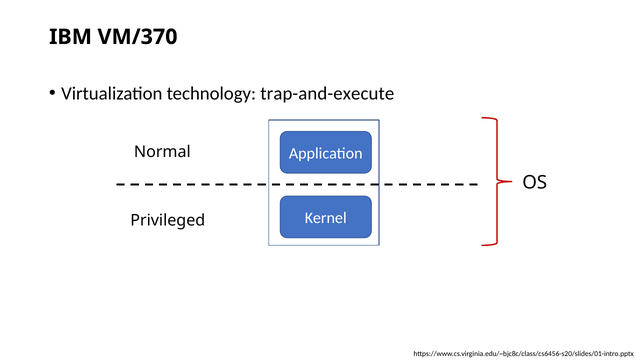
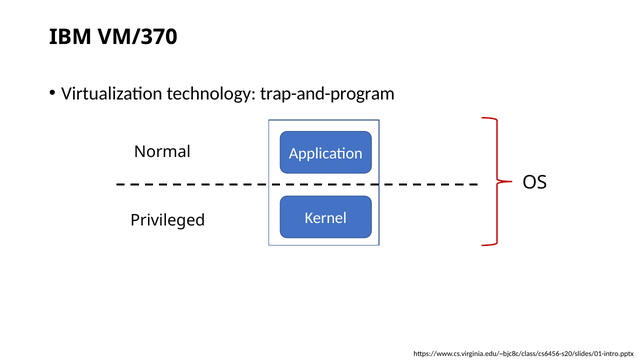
trap-and-execute: trap-and-execute -> trap-and-program
